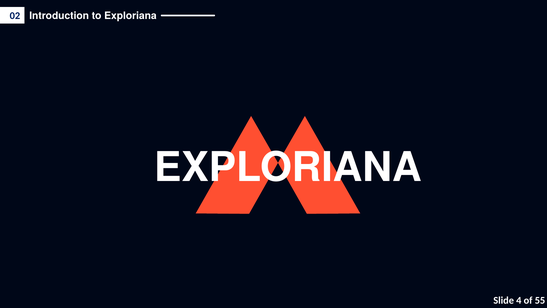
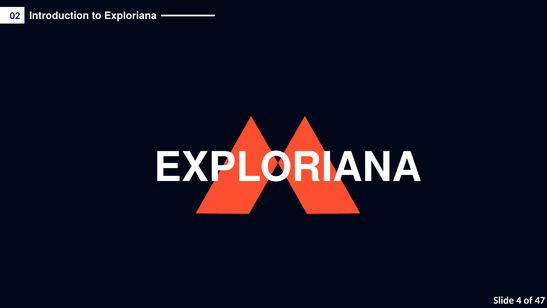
55: 55 -> 47
